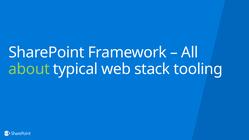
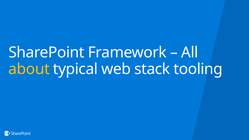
about colour: light green -> yellow
